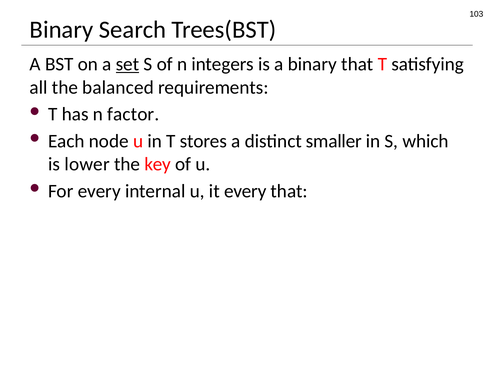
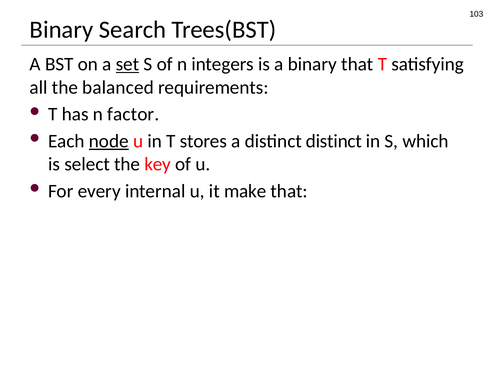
node underline: none -> present
distinct smaller: smaller -> distinct
lower: lower -> select
it every: every -> make
